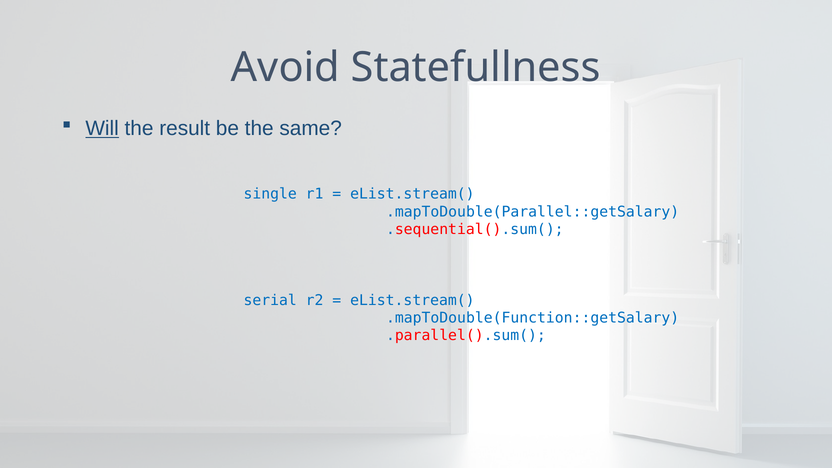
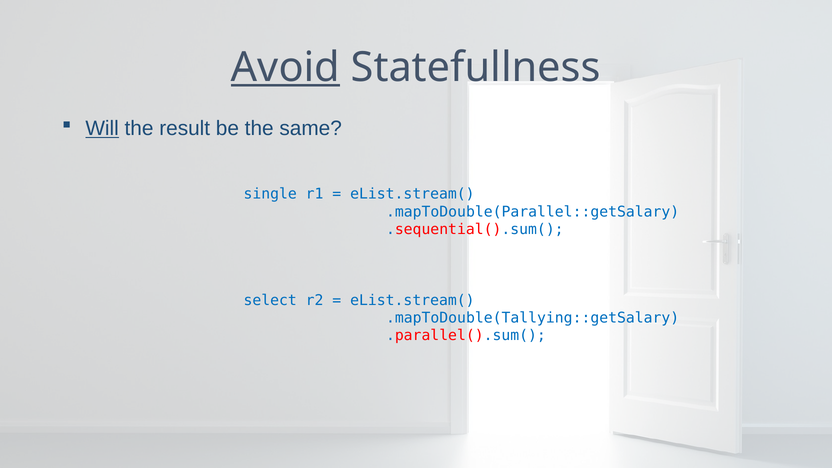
Avoid underline: none -> present
serial: serial -> select
.mapToDouble(Function::getSalary: .mapToDouble(Function::getSalary -> .mapToDouble(Tallying::getSalary
